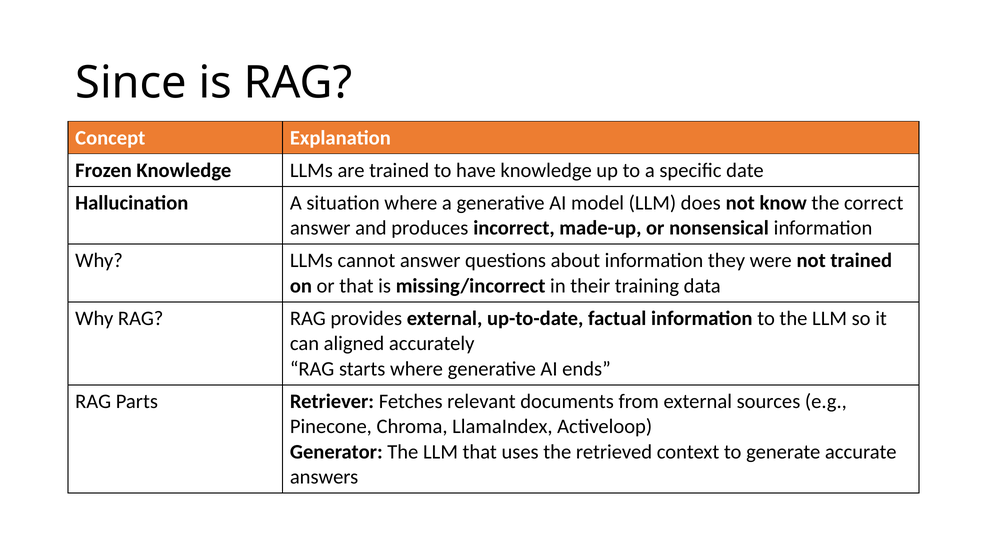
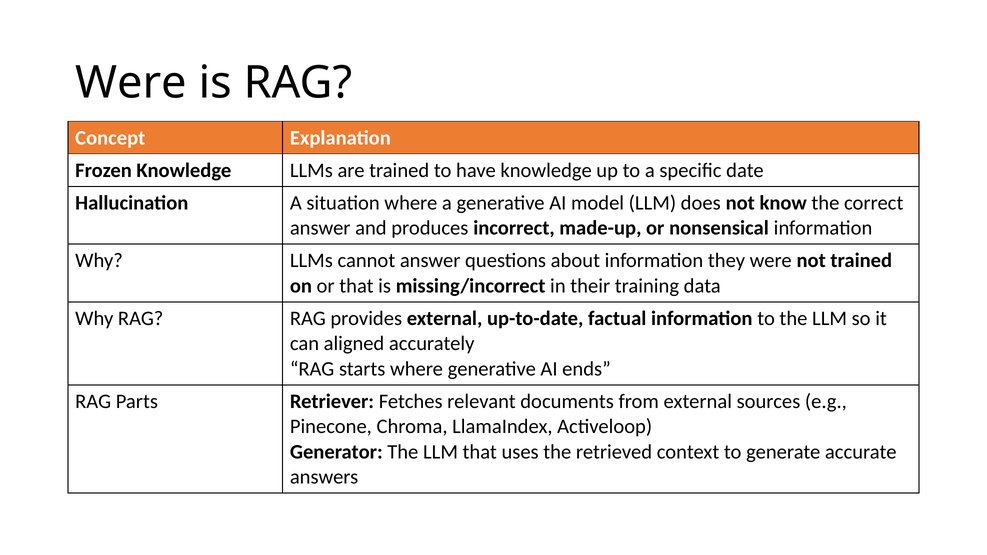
Since at (131, 83): Since -> Were
